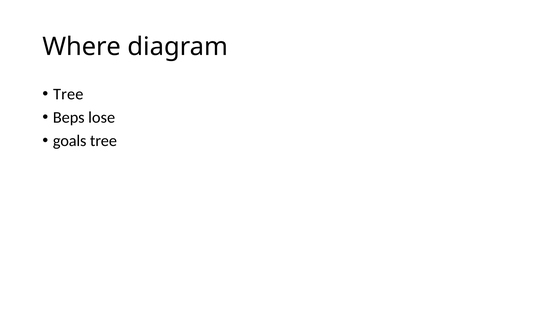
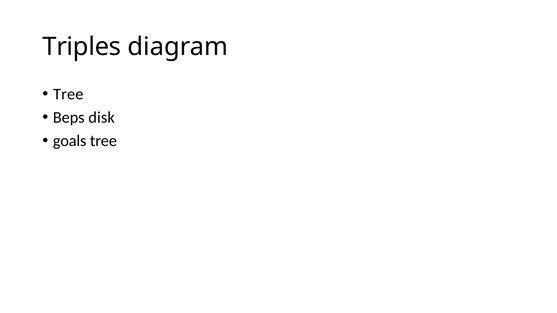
Where: Where -> Triples
lose: lose -> disk
